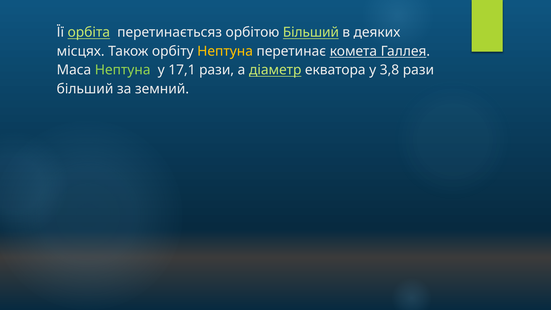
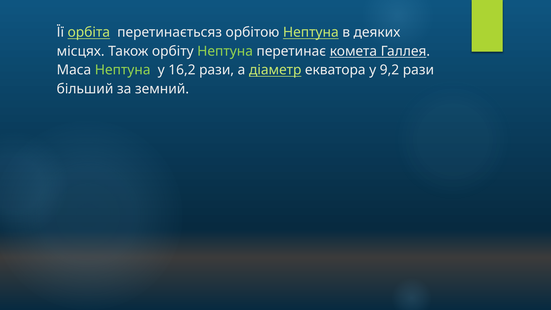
орбітою Більший: Більший -> Нептуна
Нептуна at (225, 51) colour: yellow -> light green
17,1: 17,1 -> 16,2
3,8: 3,8 -> 9,2
